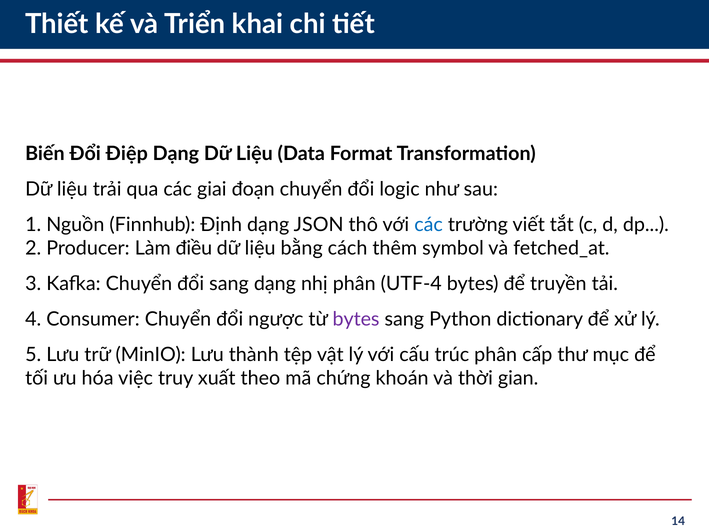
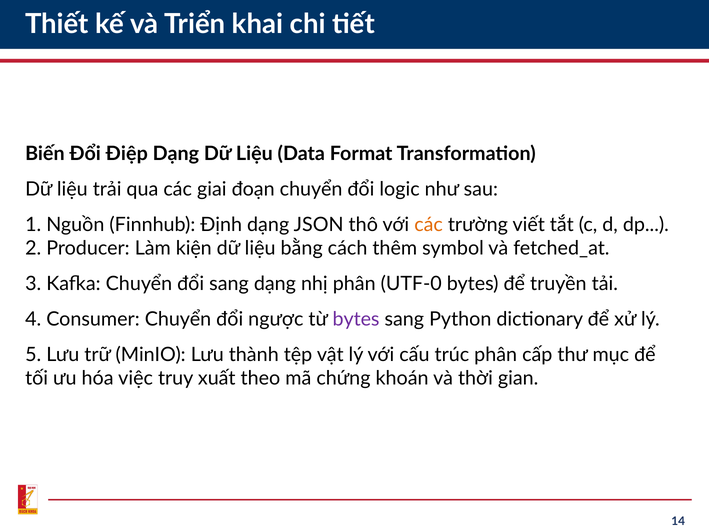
các at (429, 225) colour: blue -> orange
điều: điều -> kiện
UTF-4: UTF-4 -> UTF-0
